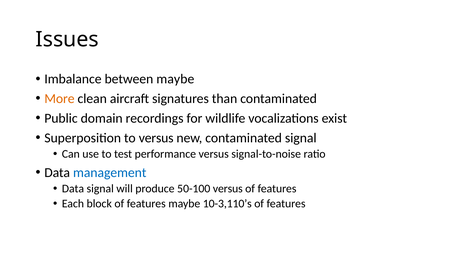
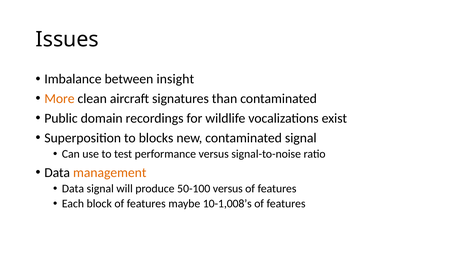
between maybe: maybe -> insight
to versus: versus -> blocks
management colour: blue -> orange
10-3,110’s: 10-3,110’s -> 10-1,008’s
